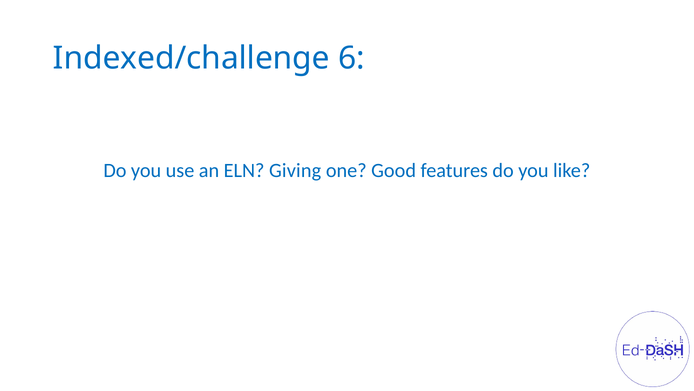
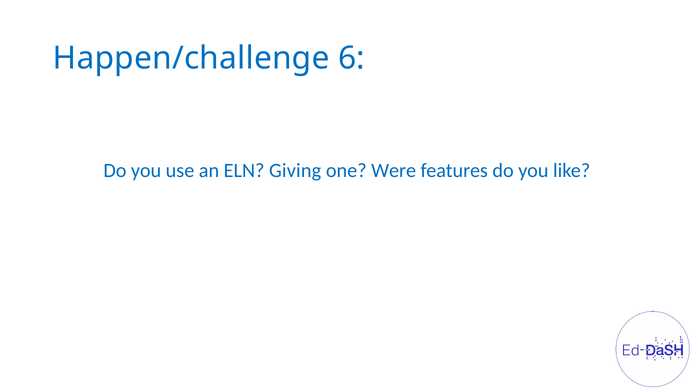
Indexed/challenge: Indexed/challenge -> Happen/challenge
Good: Good -> Were
